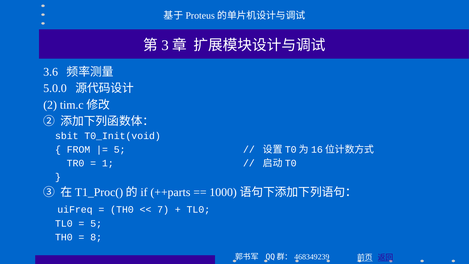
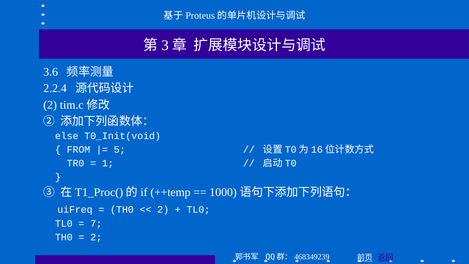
5.0.0: 5.0.0 -> 2.2.4
sbit: sbit -> else
++parts: ++parts -> ++temp
7 at (163, 209): 7 -> 2
5 at (96, 223): 5 -> 7
8 at (96, 237): 8 -> 2
